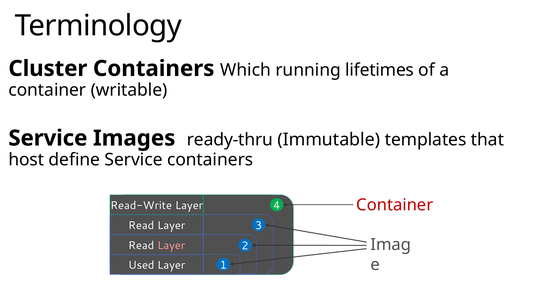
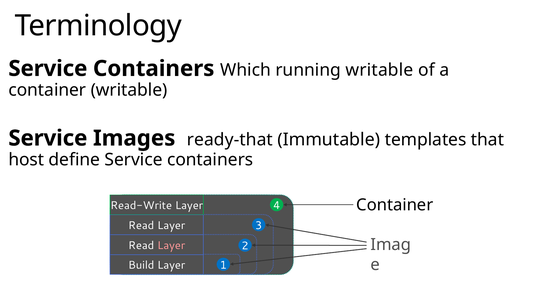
Cluster at (48, 69): Cluster -> Service
running lifetimes: lifetimes -> writable
ready-thru: ready-thru -> ready-that
Container at (395, 205) colour: red -> black
Used: Used -> Build
